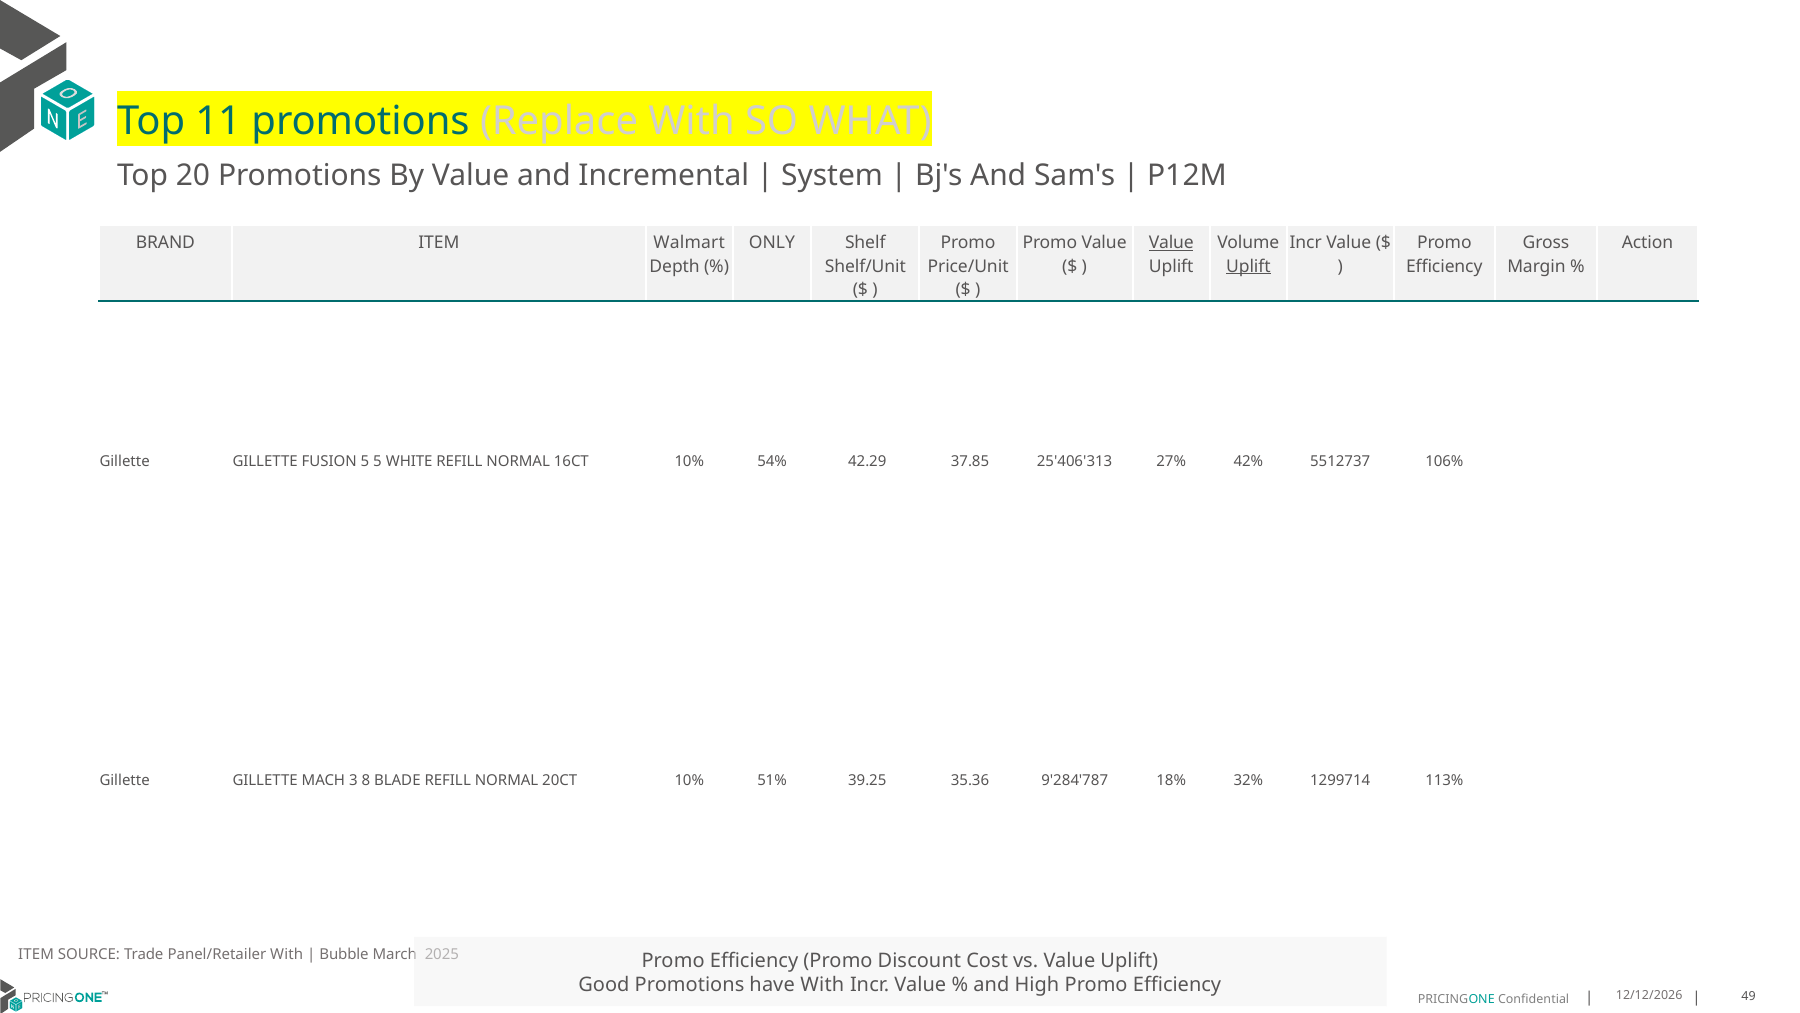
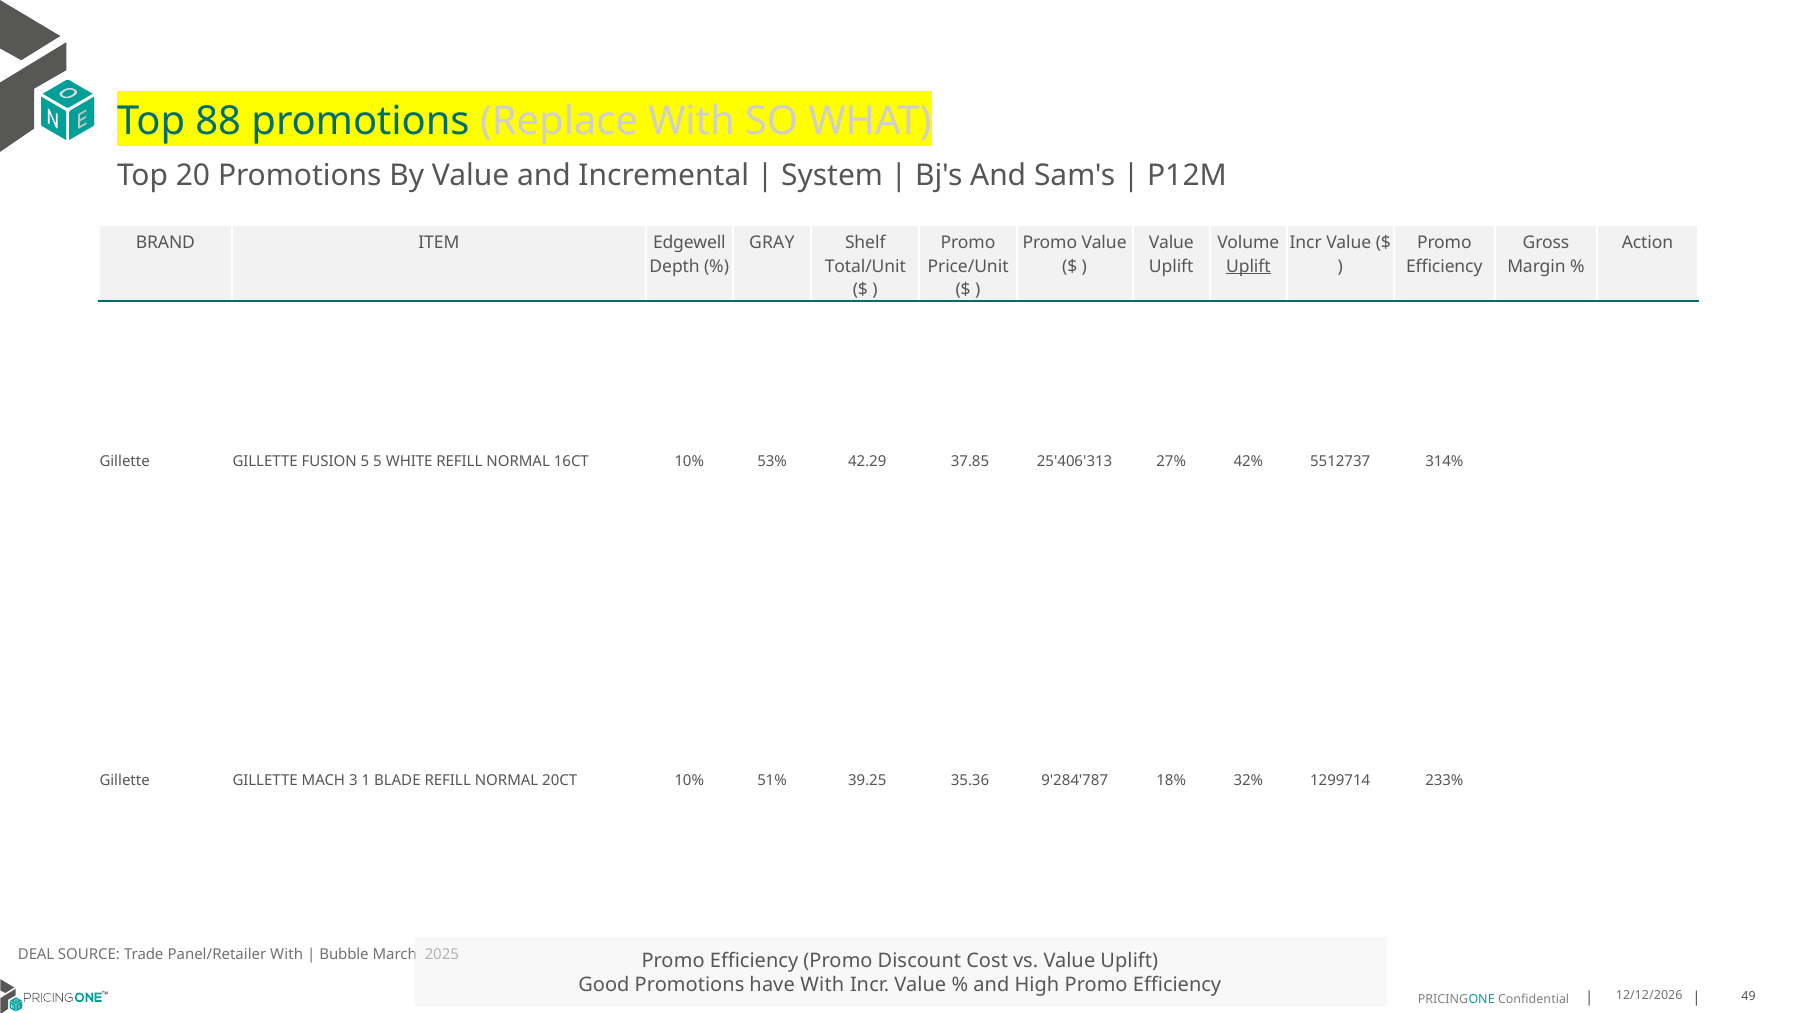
11: 11 -> 88
Walmart: Walmart -> Edgewell
ONLY: ONLY -> GRAY
Value at (1171, 243) underline: present -> none
Shelf/Unit: Shelf/Unit -> Total/Unit
54%: 54% -> 53%
106%: 106% -> 314%
8: 8 -> 1
113%: 113% -> 233%
ITEM at (36, 954): ITEM -> DEAL
